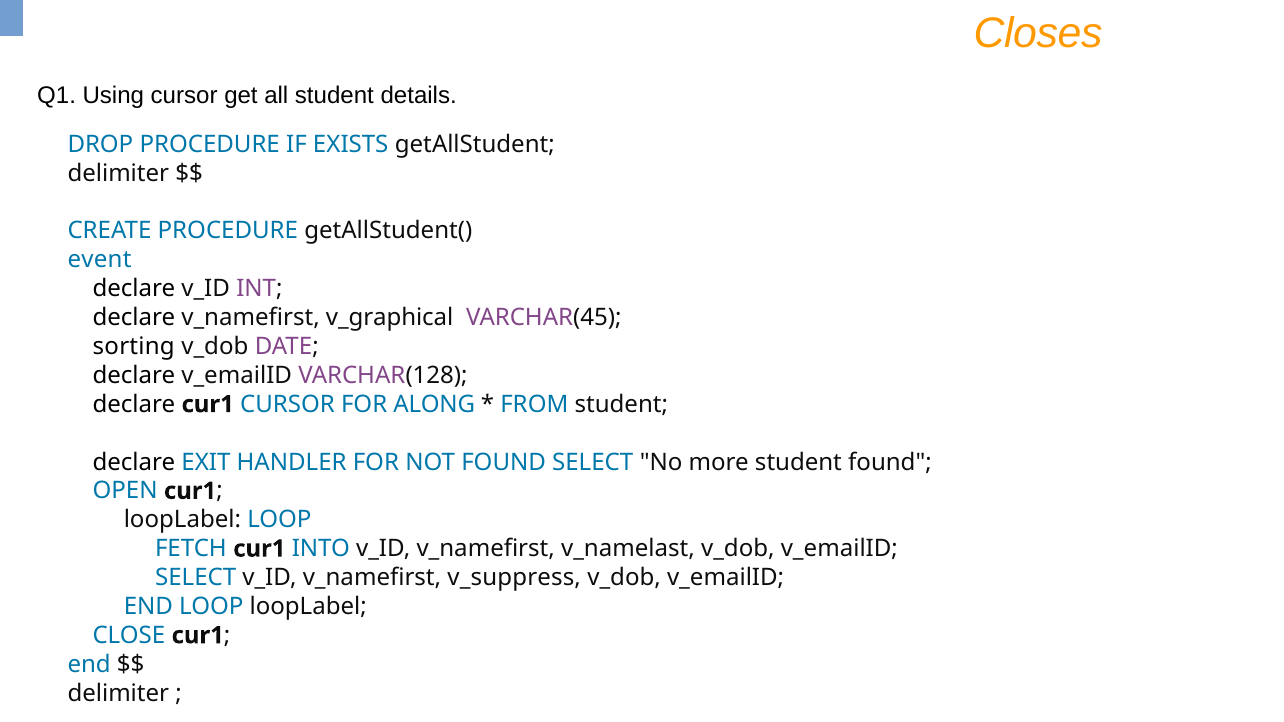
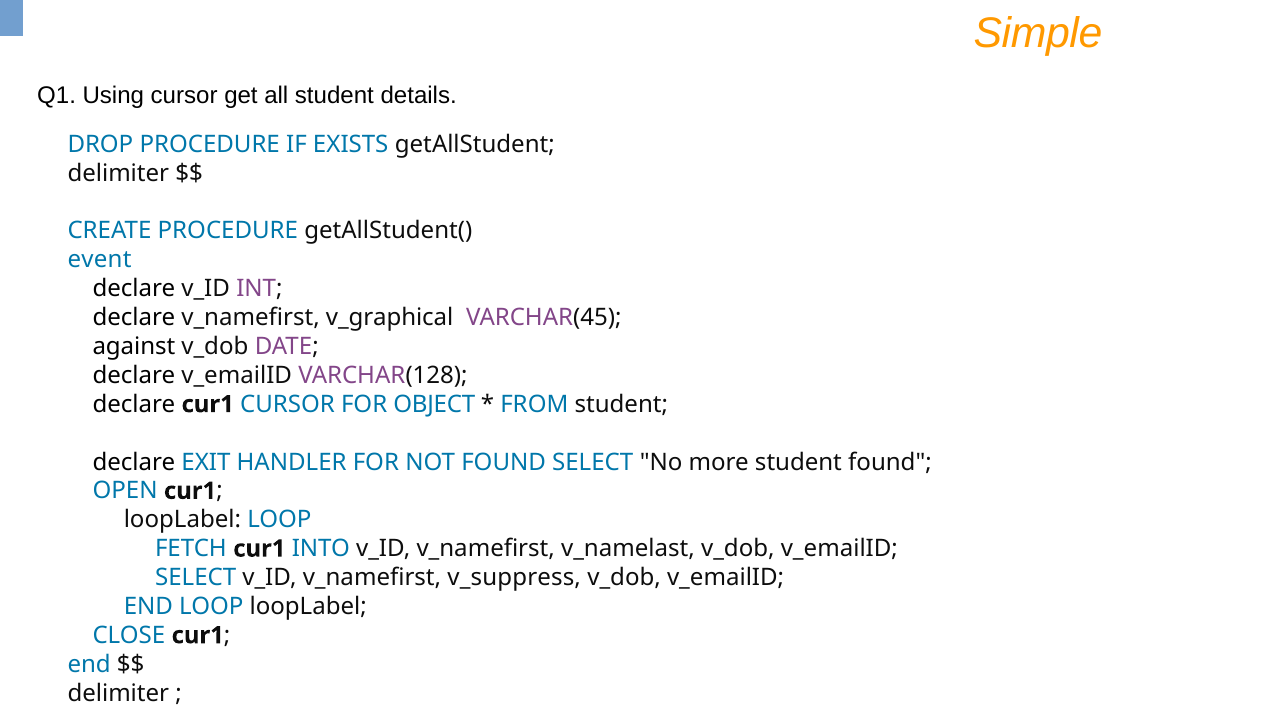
Closes: Closes -> Simple
sorting: sorting -> against
ALONG: ALONG -> OBJECT
